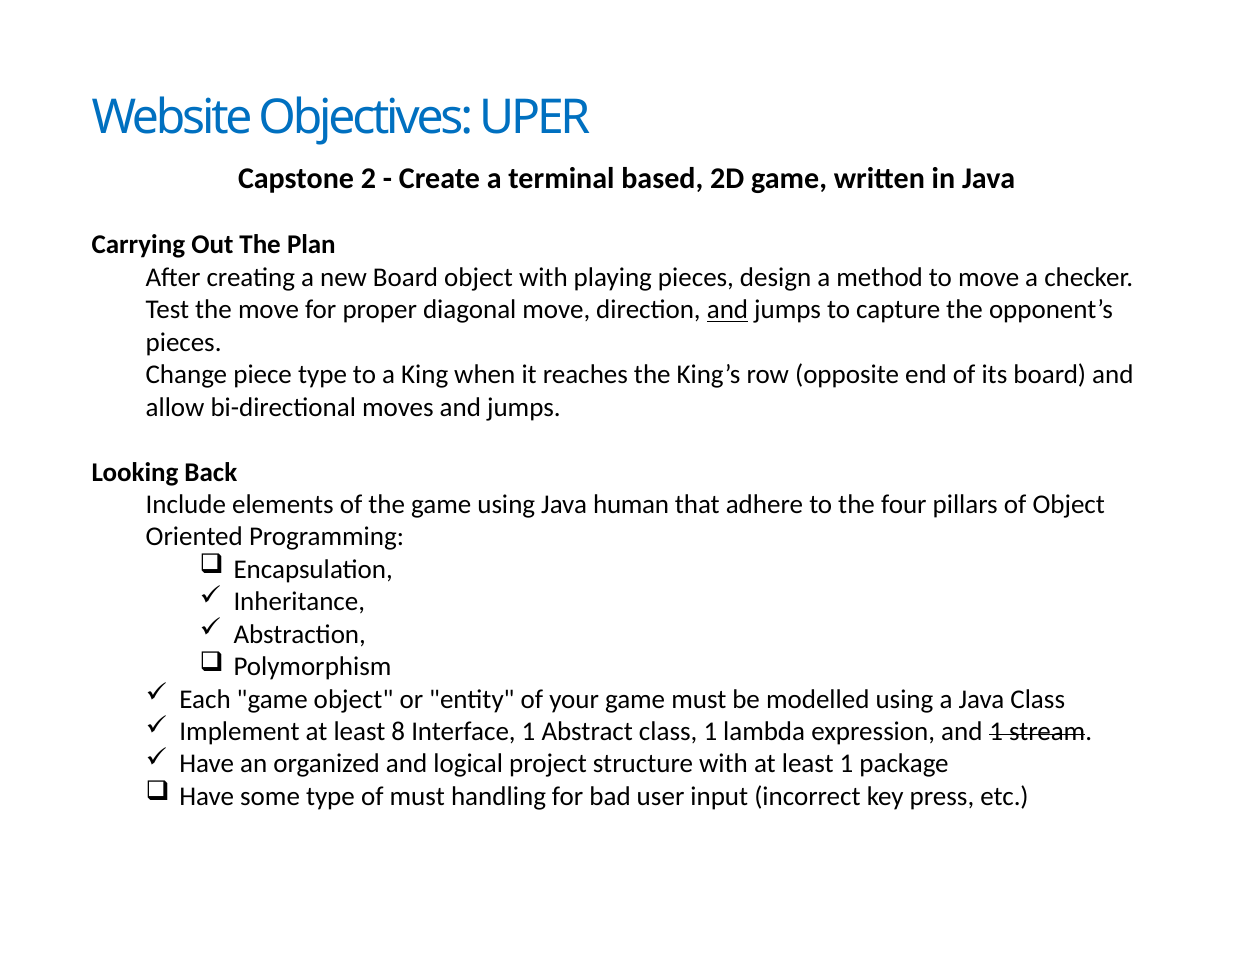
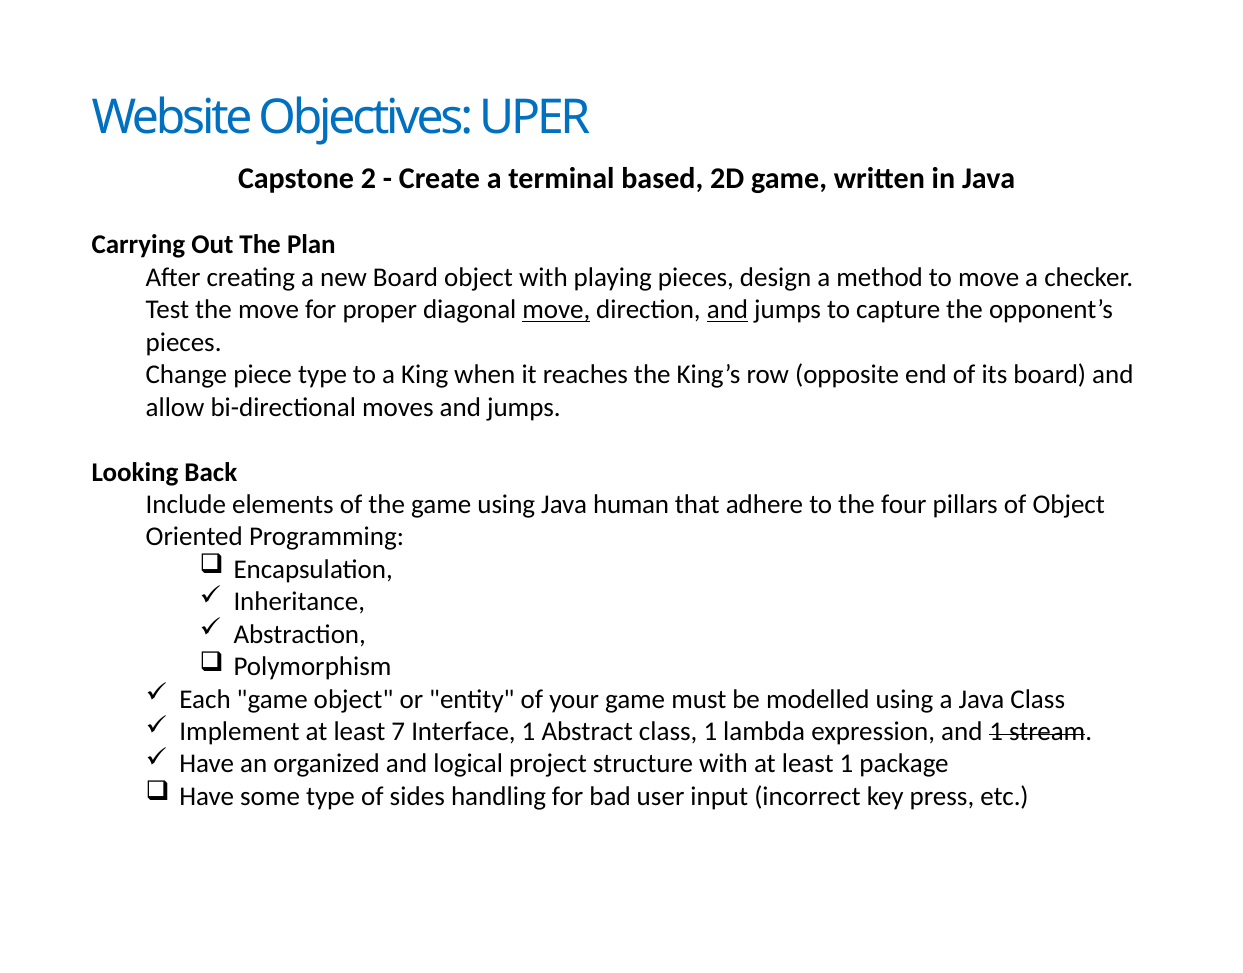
move at (556, 310) underline: none -> present
8: 8 -> 7
of must: must -> sides
